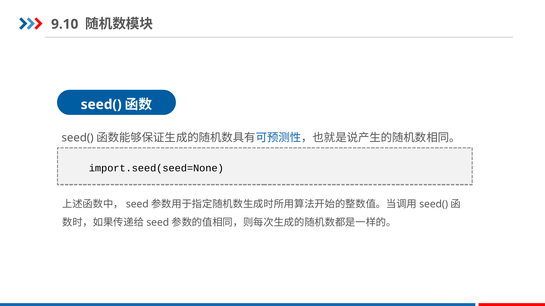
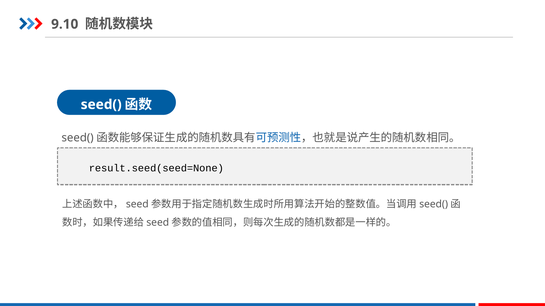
import.seed(seed=None: import.seed(seed=None -> result.seed(seed=None
